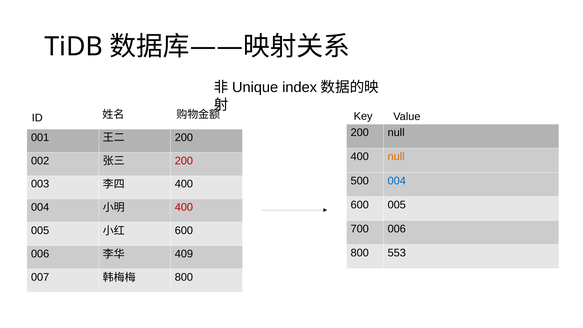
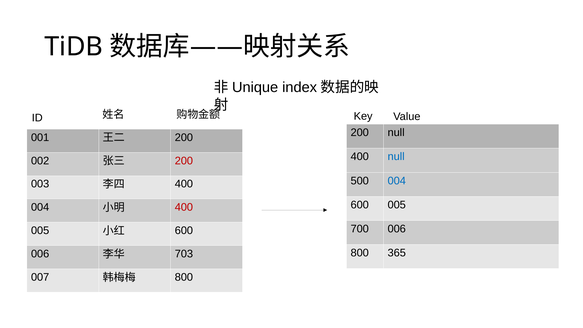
null at (396, 157) colour: orange -> blue
553: 553 -> 365
409: 409 -> 703
